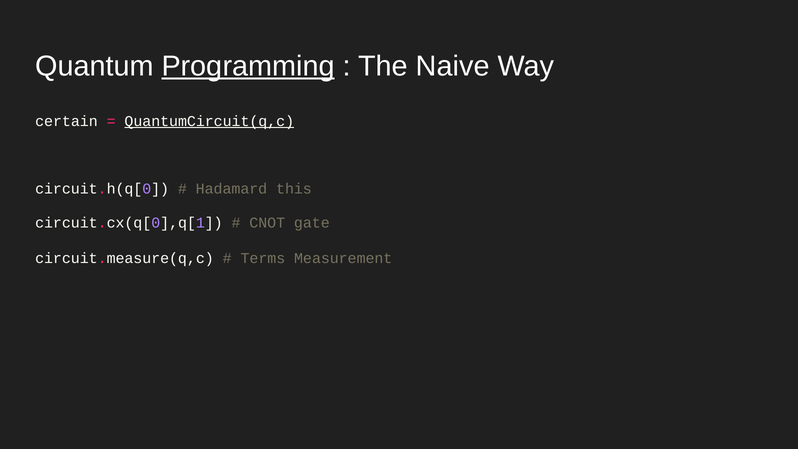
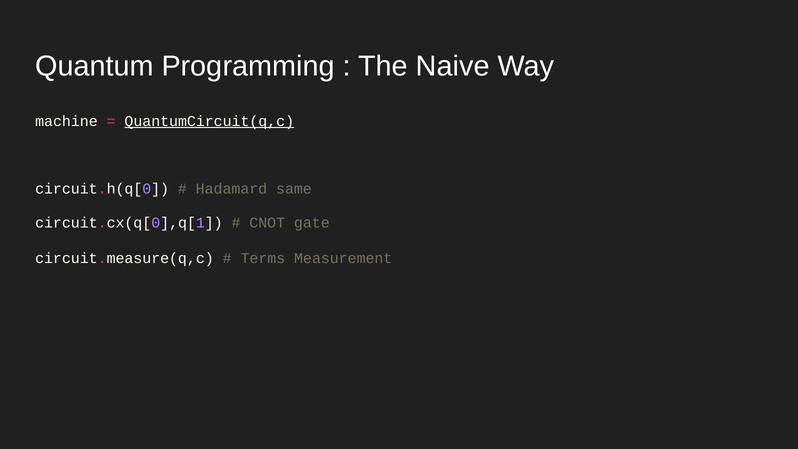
Programming underline: present -> none
certain: certain -> machine
this: this -> same
